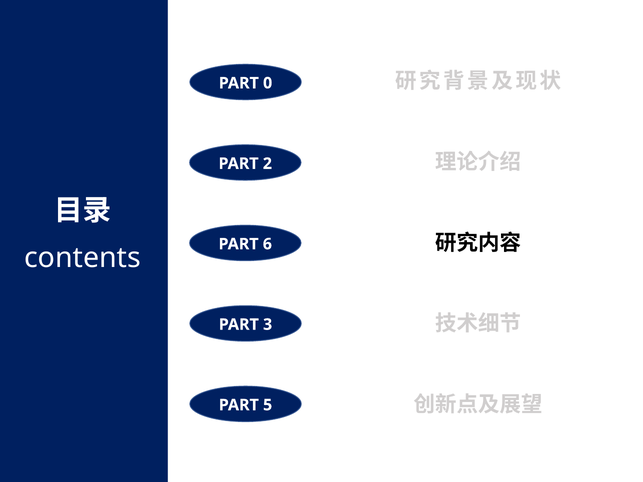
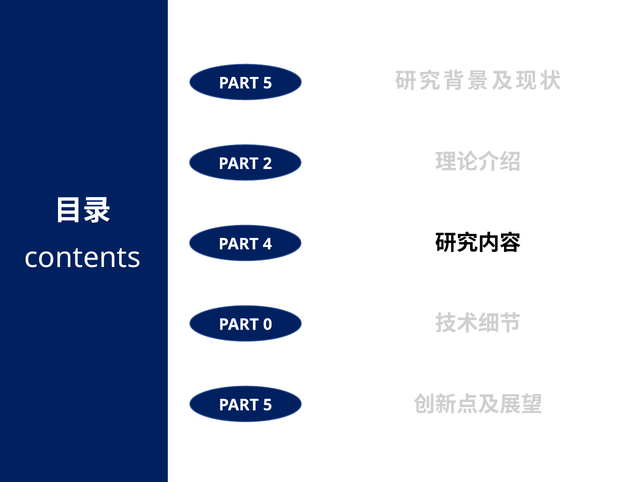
0 at (268, 83): 0 -> 5
6: 6 -> 4
3: 3 -> 0
